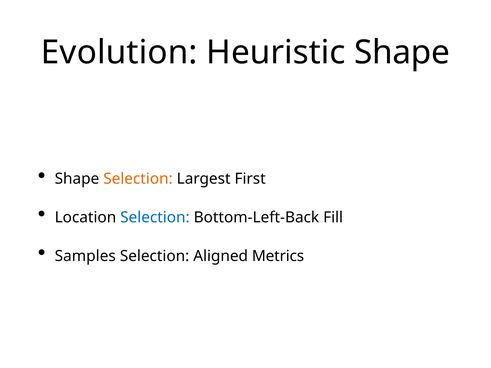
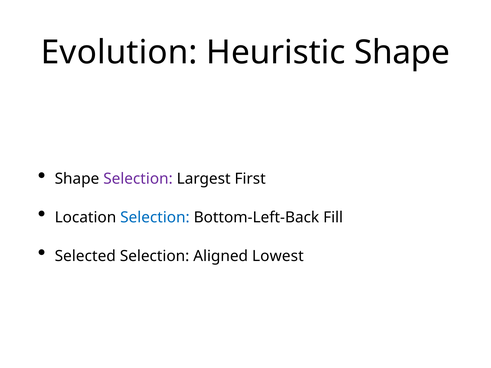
Selection at (138, 179) colour: orange -> purple
Samples: Samples -> Selected
Metrics: Metrics -> Lowest
